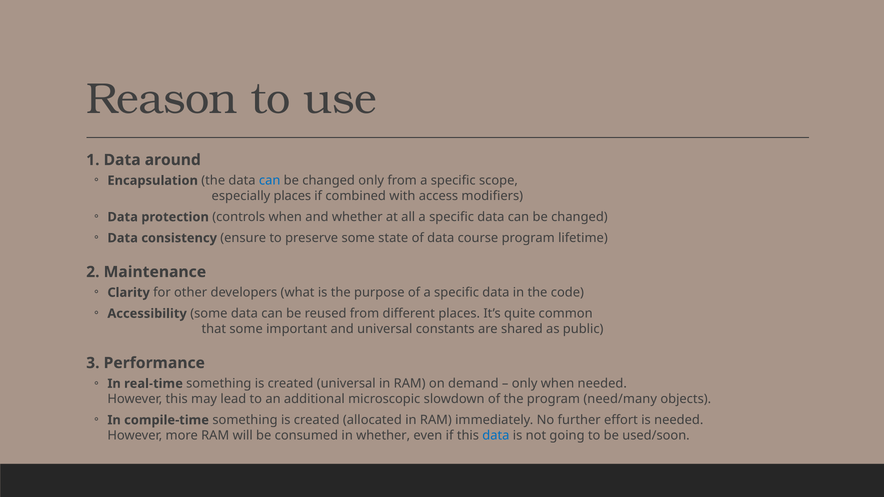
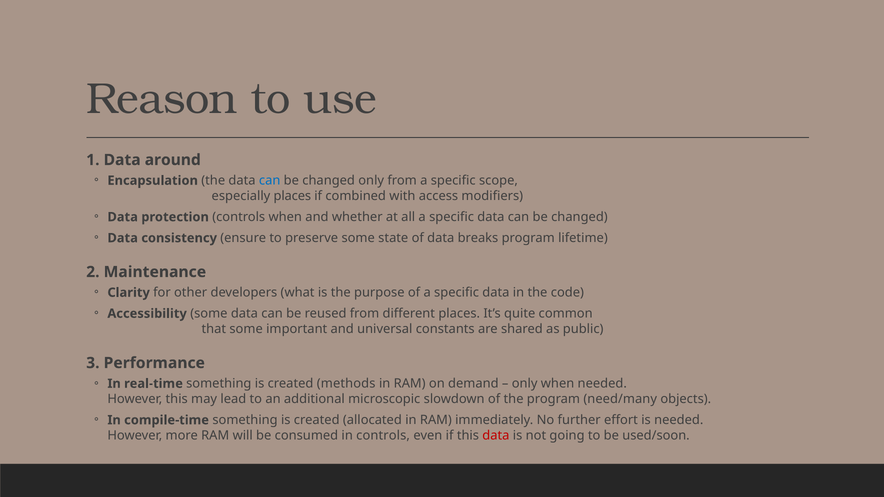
course: course -> breaks
created universal: universal -> methods
in whether: whether -> controls
data at (496, 436) colour: blue -> red
